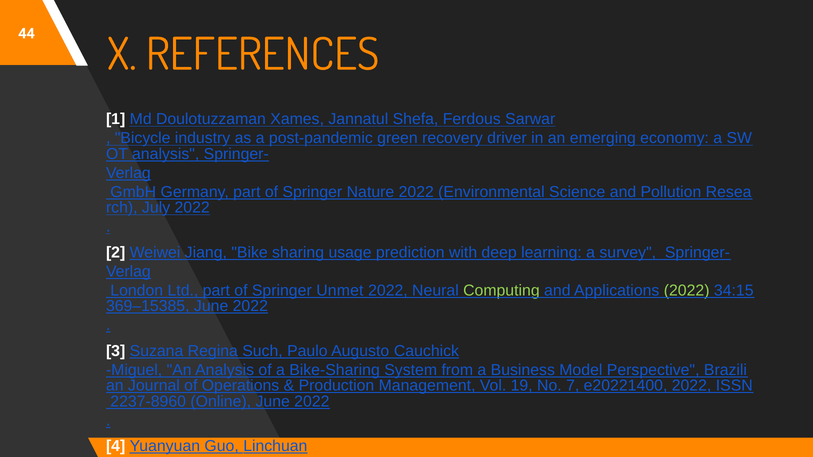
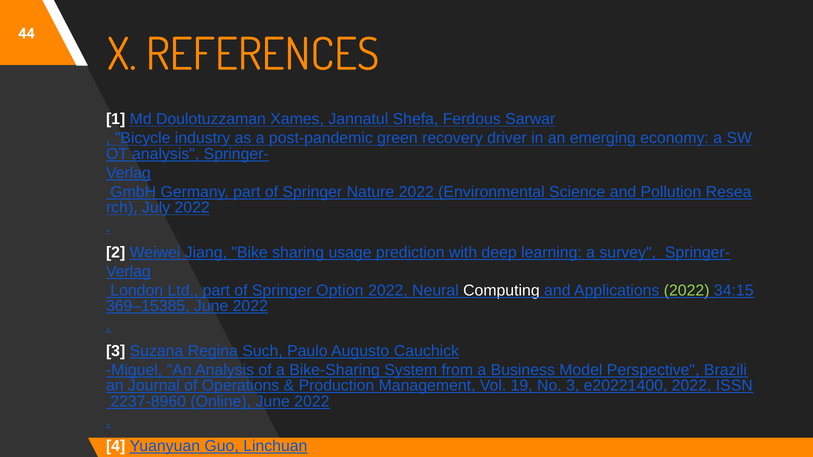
Unmet: Unmet -> Option
Computing colour: light green -> white
No 7: 7 -> 3
